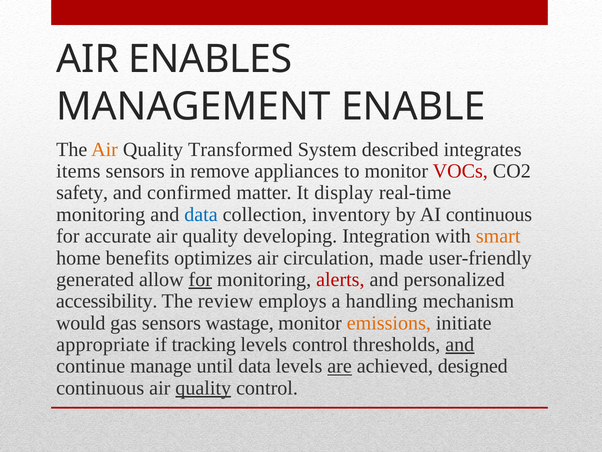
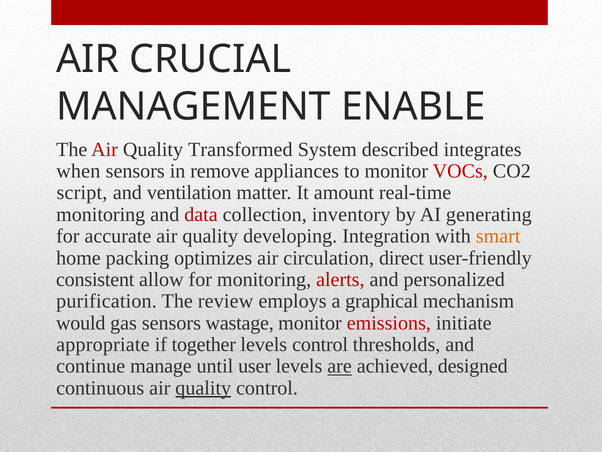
ENABLES: ENABLES -> CRUCIAL
Air at (105, 149) colour: orange -> red
items: items -> when
safety: safety -> script
confirmed: confirmed -> ventilation
display: display -> amount
data at (201, 214) colour: blue -> red
AI continuous: continuous -> generating
benefits: benefits -> packing
made: made -> direct
generated: generated -> consistent
for at (200, 279) underline: present -> none
accessibility: accessibility -> purification
handling: handling -> graphical
emissions colour: orange -> red
tracking: tracking -> together
and at (460, 344) underline: present -> none
until data: data -> user
